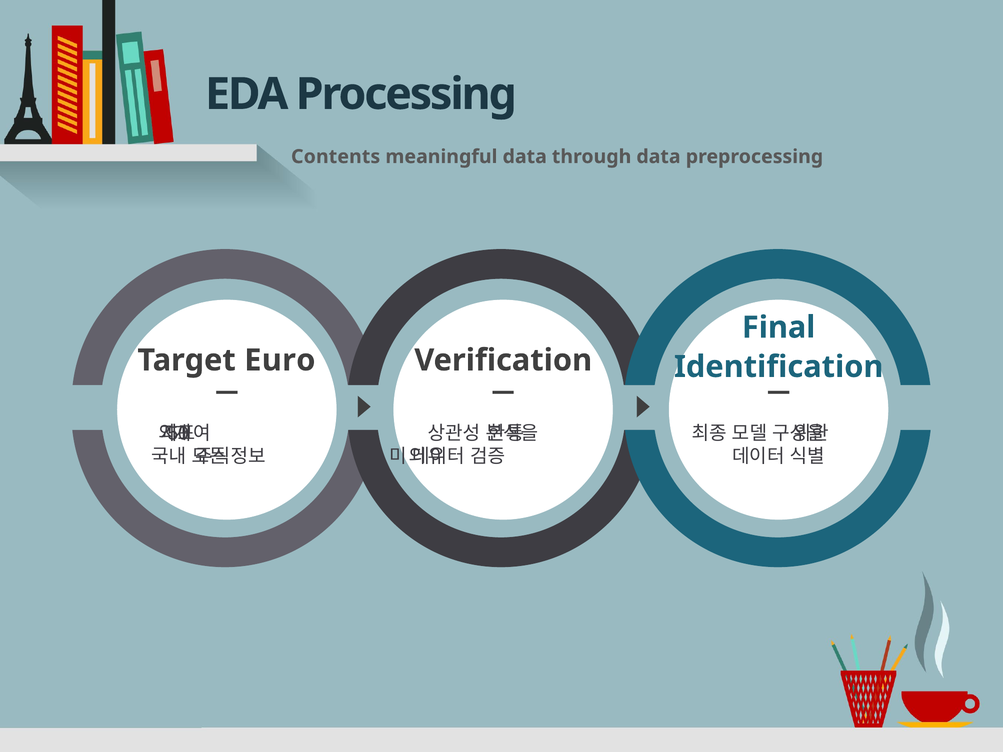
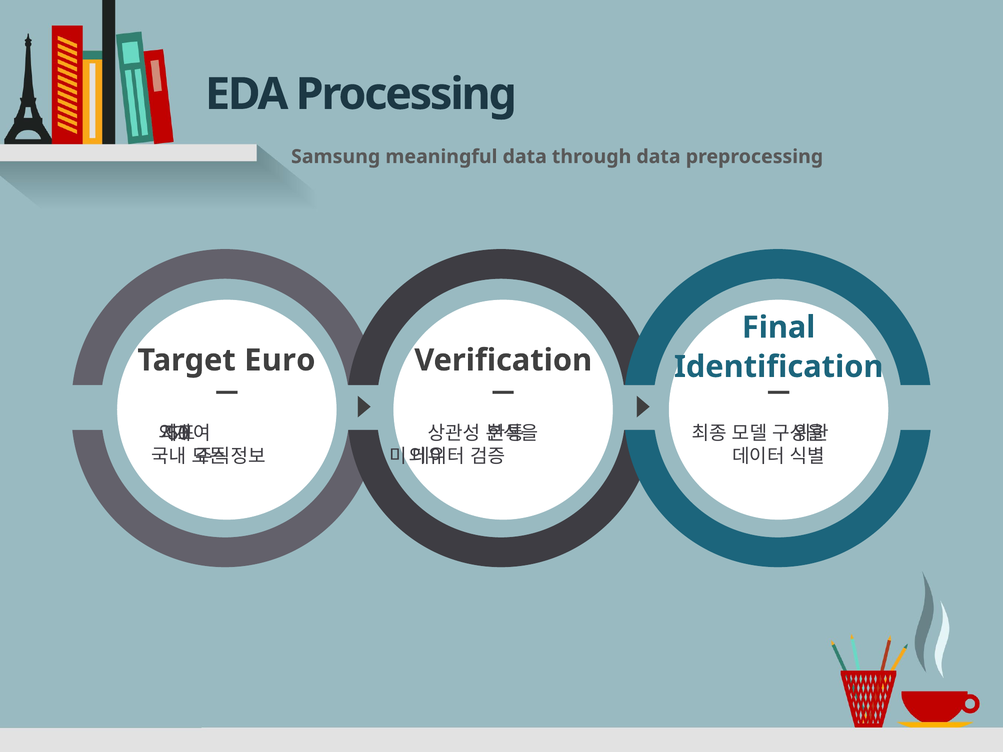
Contents: Contents -> Samsung
